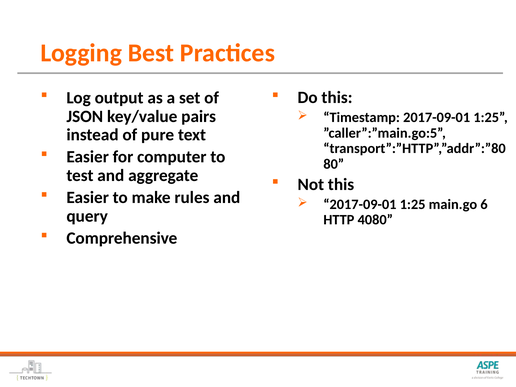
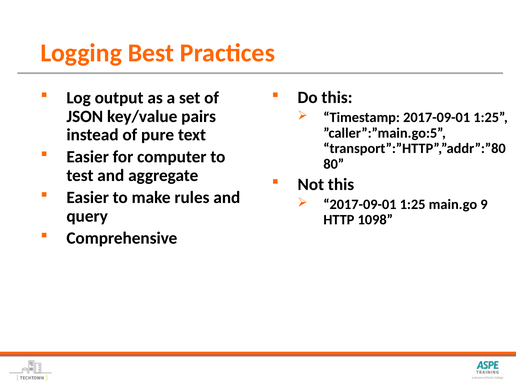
6: 6 -> 9
4080: 4080 -> 1098
